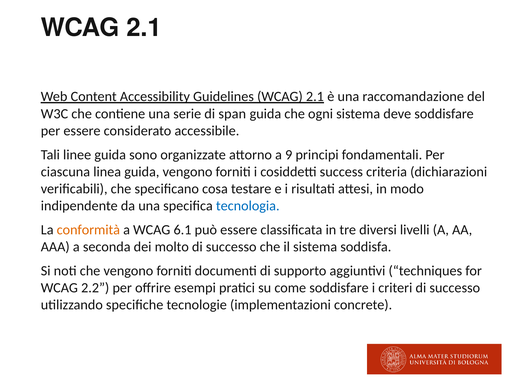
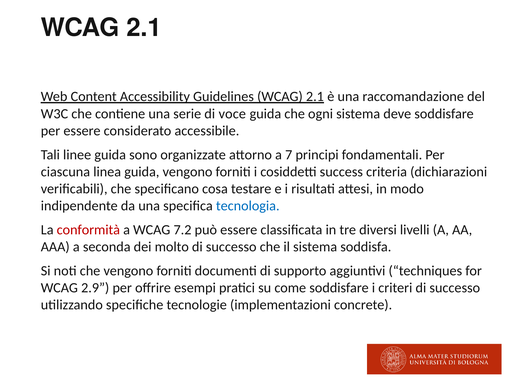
span: span -> voce
9: 9 -> 7
conformità colour: orange -> red
6.1: 6.1 -> 7.2
2.2: 2.2 -> 2.9
